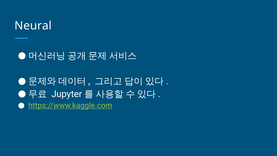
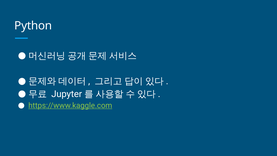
Neural: Neural -> Python
